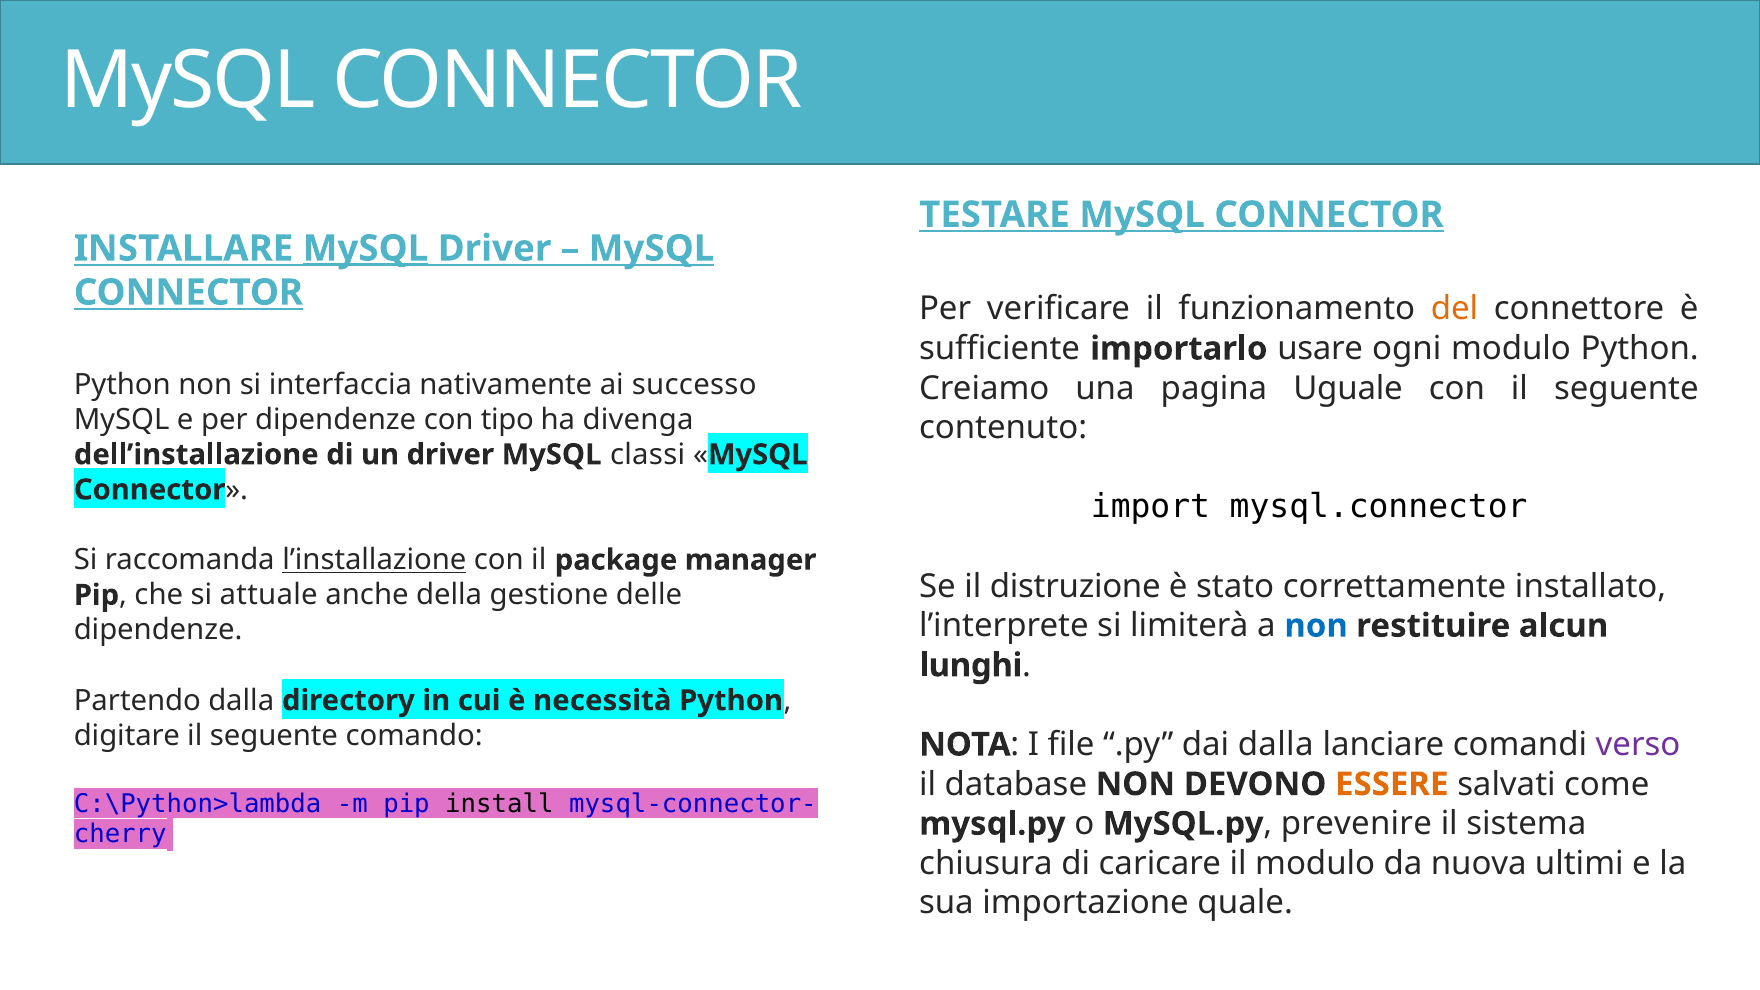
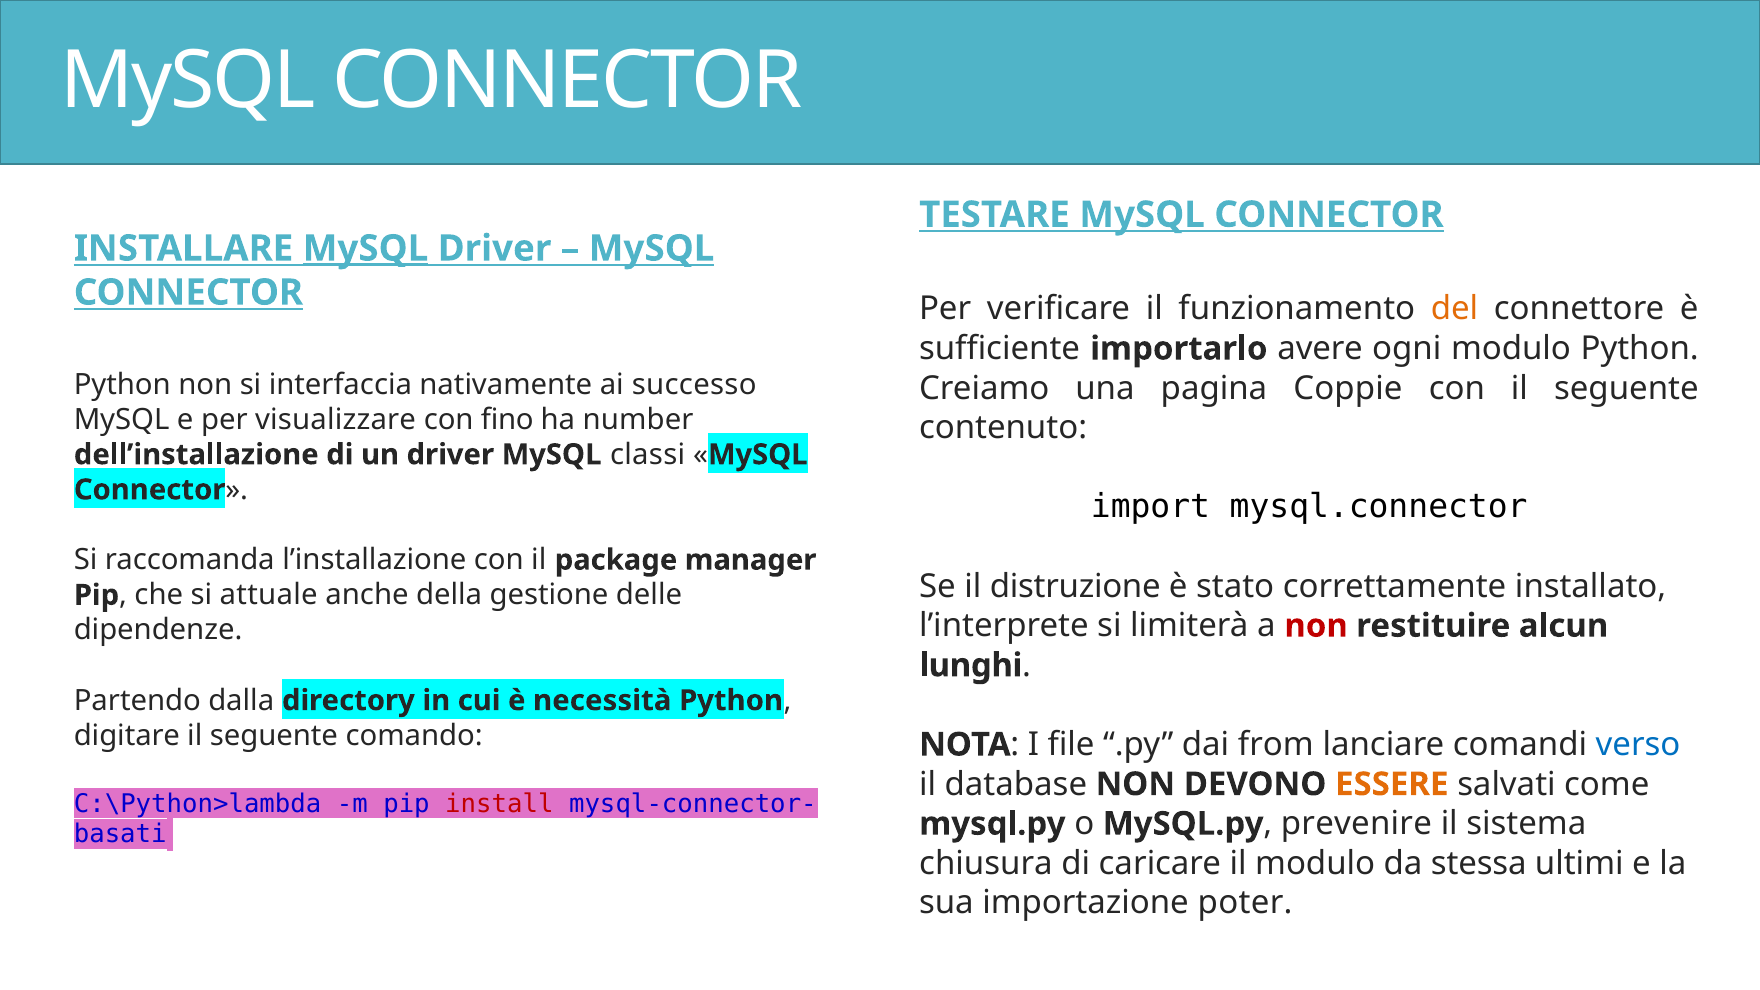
usare: usare -> avere
Uguale: Uguale -> Coppie
per dipendenze: dipendenze -> visualizzare
tipo: tipo -> fino
divenga: divenga -> number
l’installazione underline: present -> none
non at (1316, 626) colour: blue -> red
dai dalla: dalla -> from
verso colour: purple -> blue
install colour: black -> red
cherry: cherry -> basati
nuova: nuova -> stessa
quale: quale -> poter
